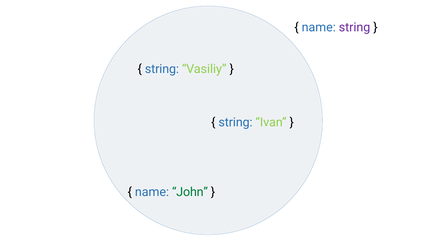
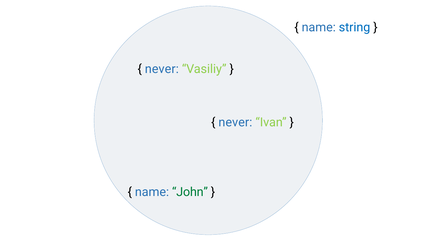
string at (355, 27) colour: purple -> blue
string at (162, 69): string -> never
string at (235, 122): string -> never
